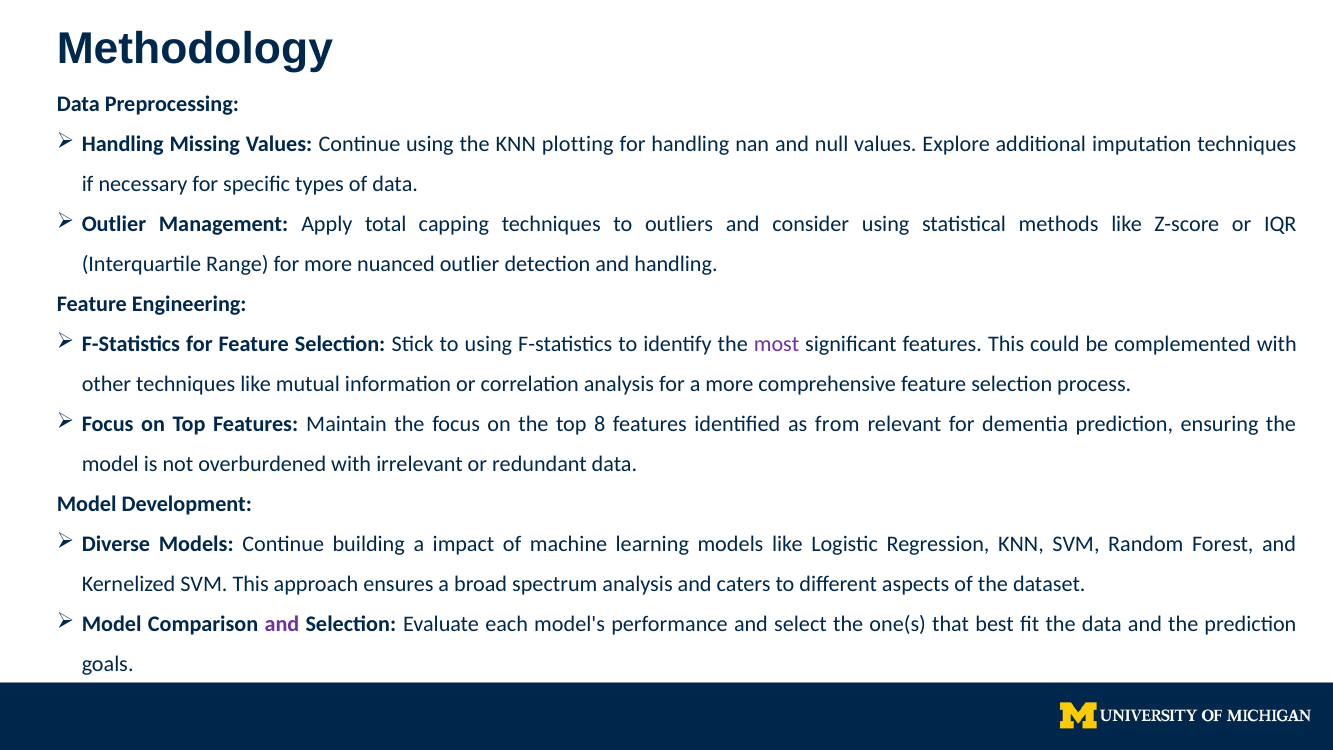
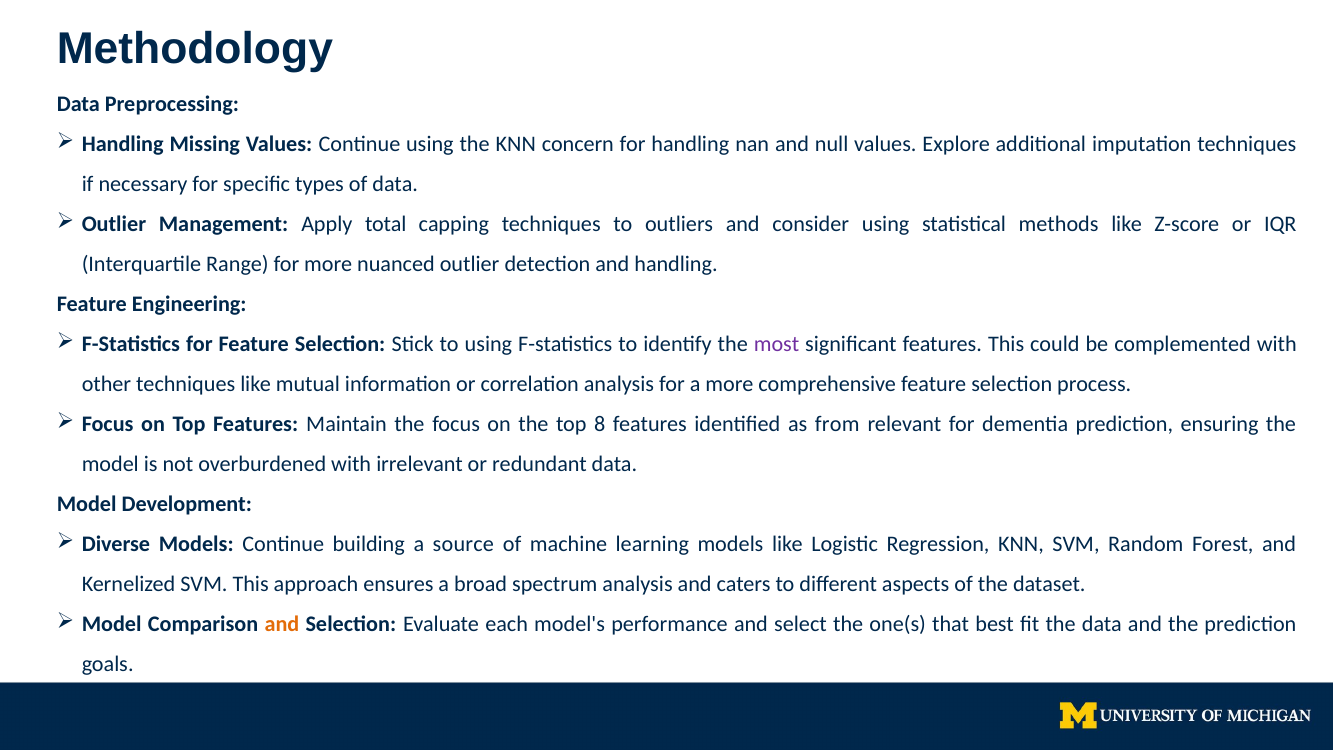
plotting: plotting -> concern
impact: impact -> source
and at (282, 624) colour: purple -> orange
